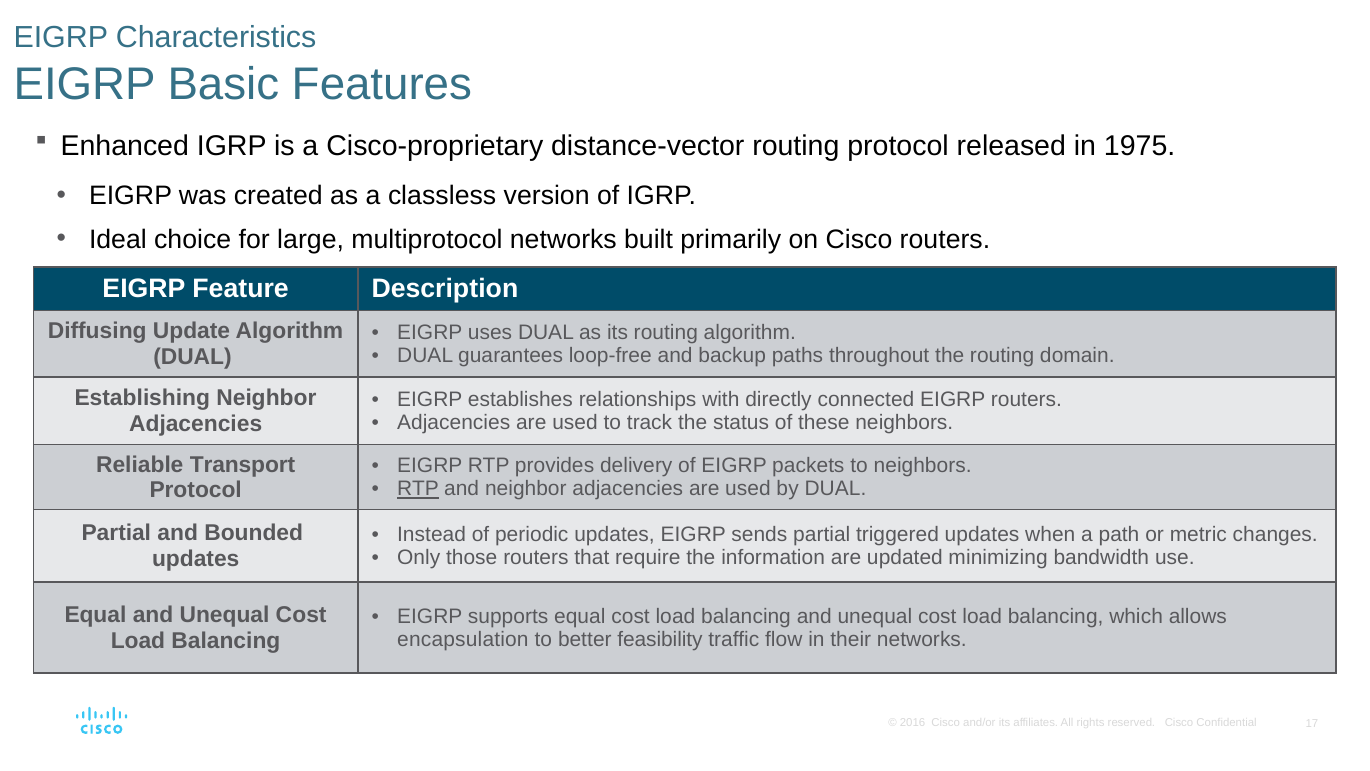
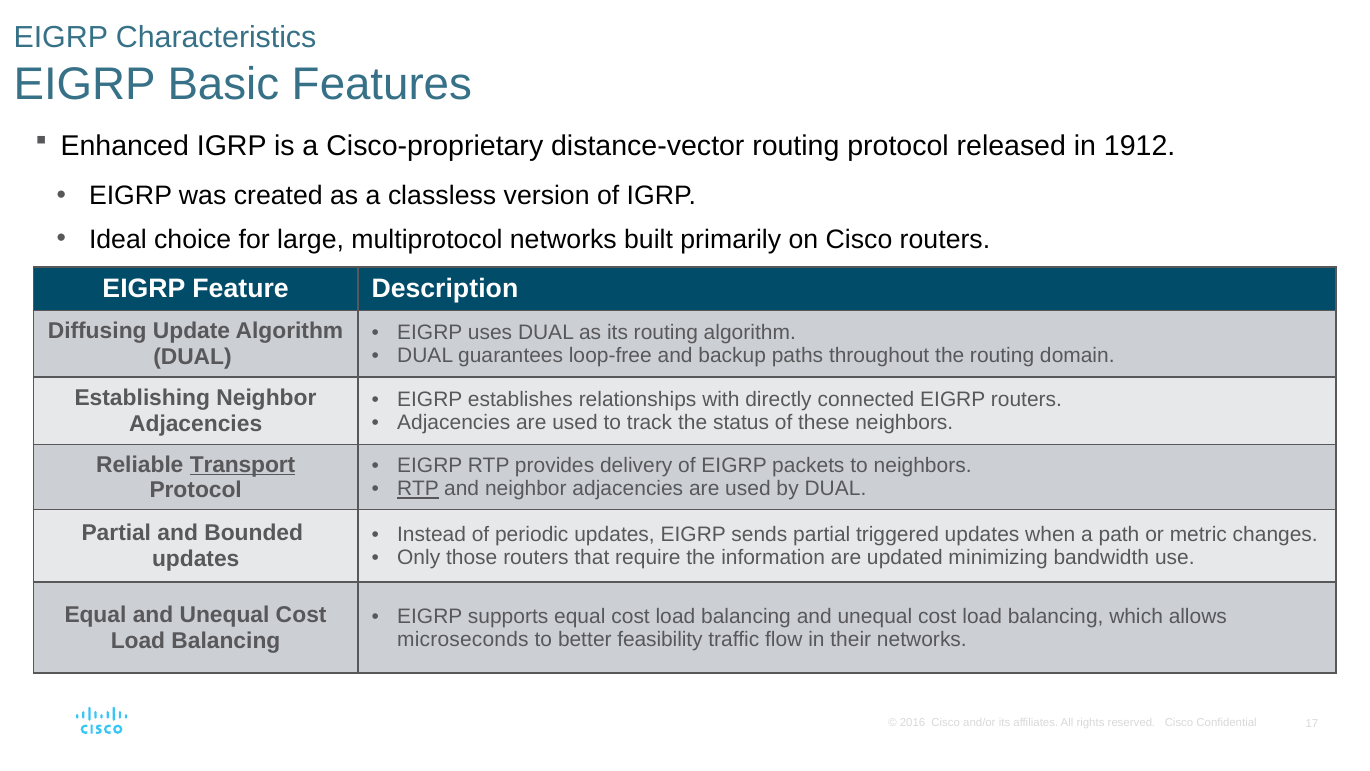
1975: 1975 -> 1912
Transport underline: none -> present
encapsulation: encapsulation -> microseconds
